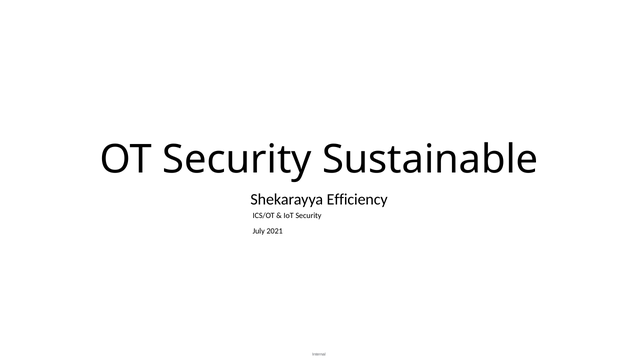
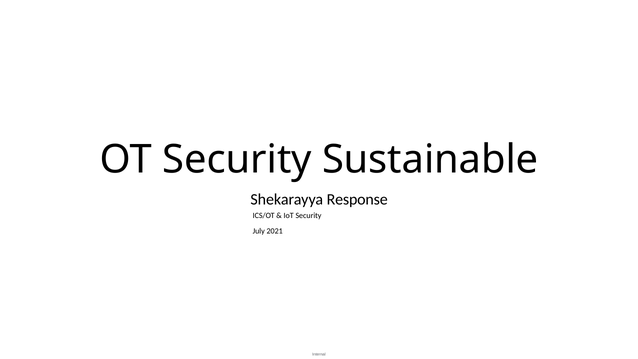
Efficiency: Efficiency -> Response
